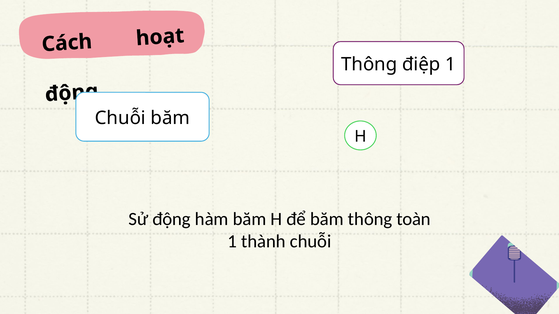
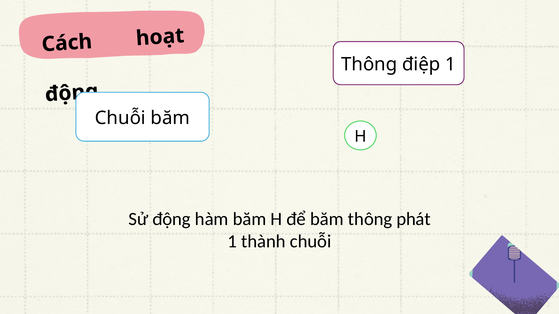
toàn: toàn -> phát
